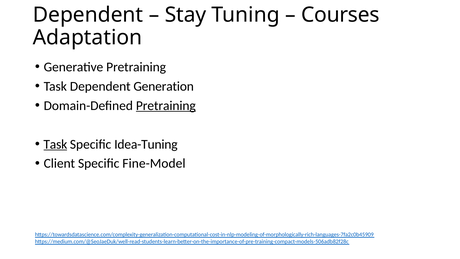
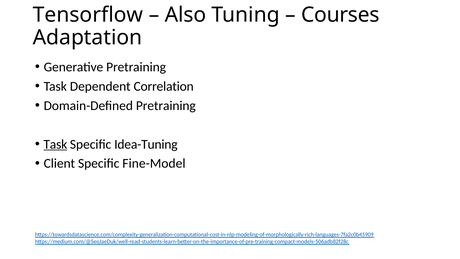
Dependent at (88, 15): Dependent -> Tensorflow
Stay: Stay -> Also
Generation: Generation -> Correlation
Pretraining at (166, 106) underline: present -> none
